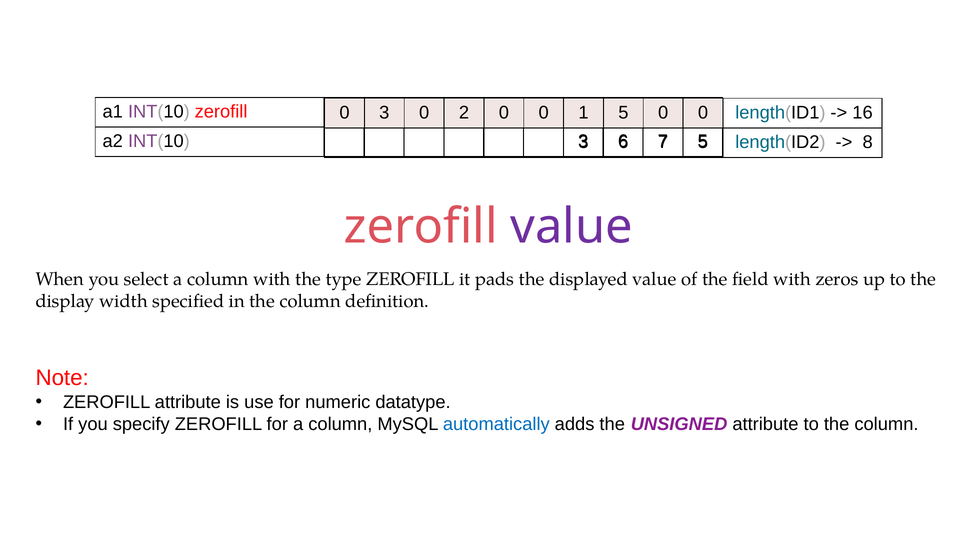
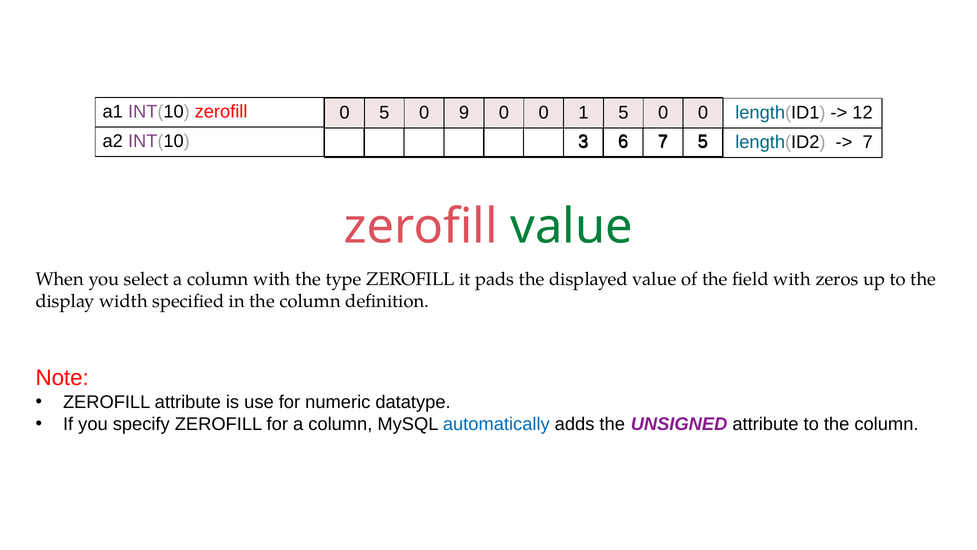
0 3: 3 -> 5
2: 2 -> 9
16: 16 -> 12
8 at (868, 142): 8 -> 7
value at (572, 226) colour: purple -> green
